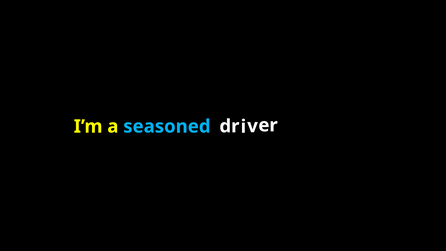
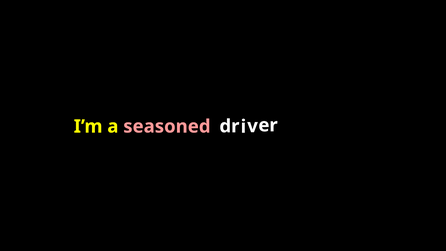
seasoned colour: light blue -> pink
